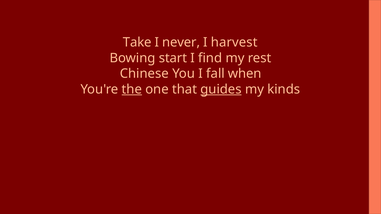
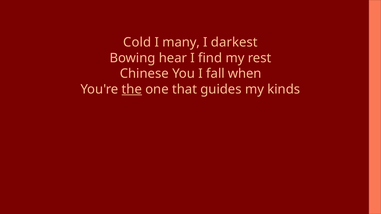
Take: Take -> Cold
never: never -> many
harvest: harvest -> darkest
start: start -> hear
guides underline: present -> none
